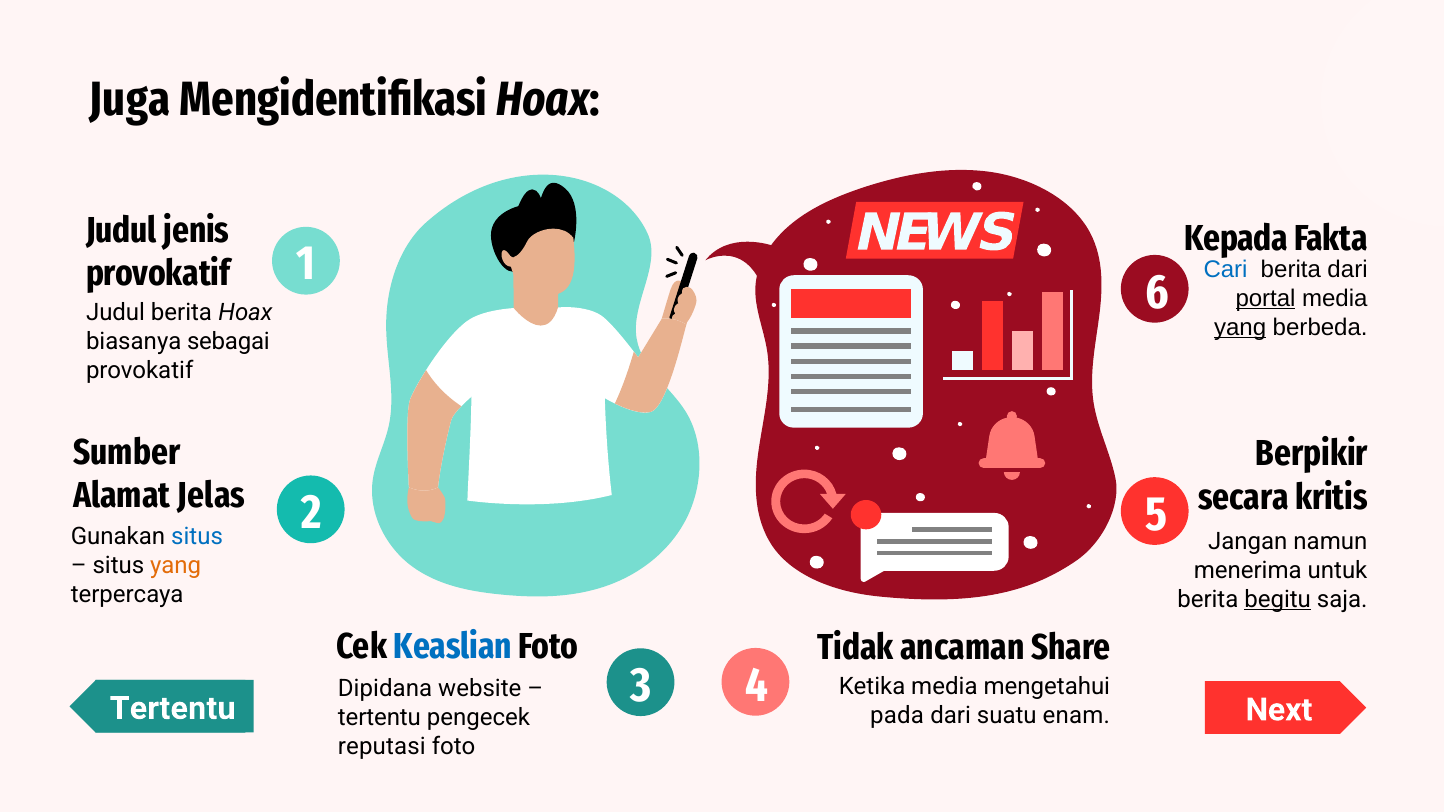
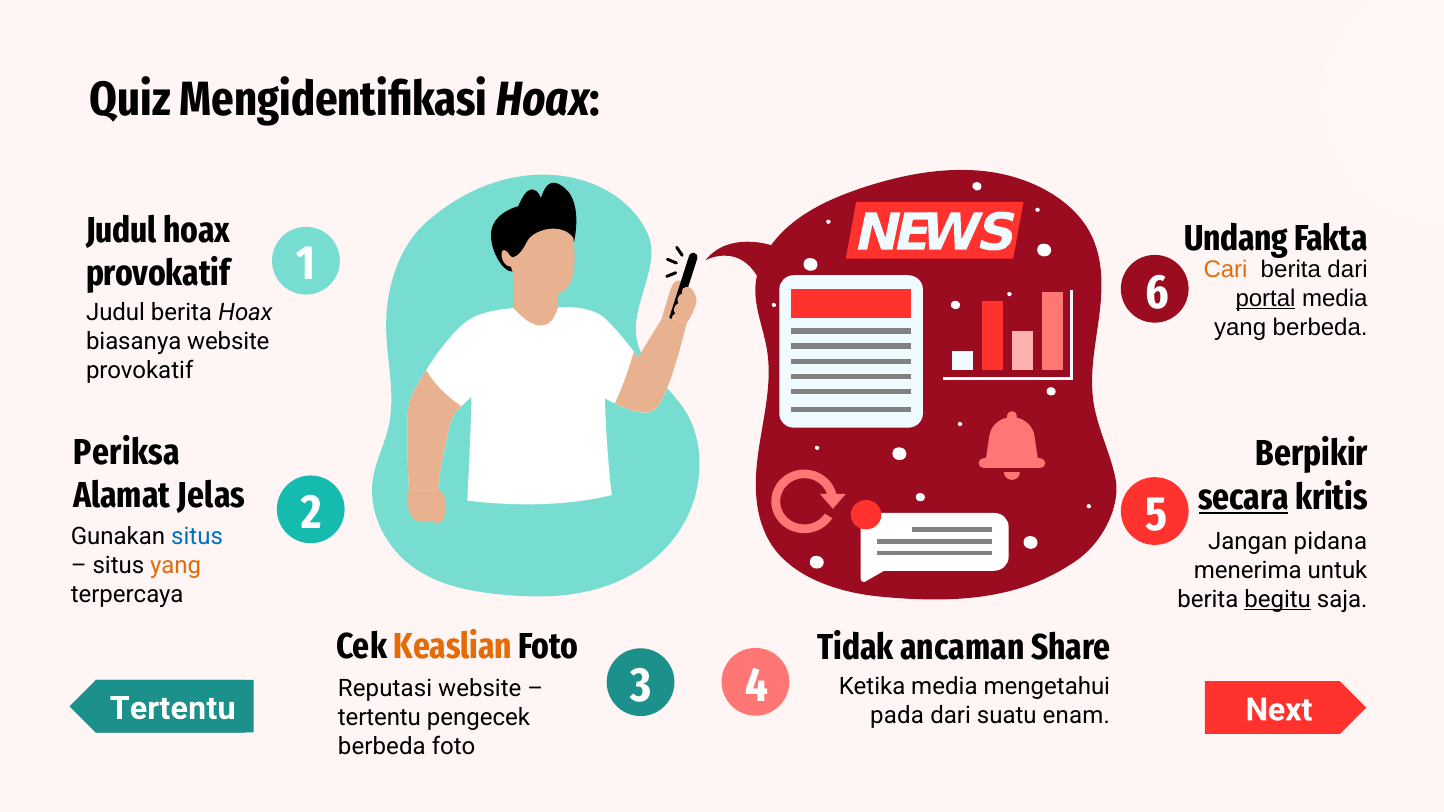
Juga: Juga -> Quiz
Judul jenis: jenis -> hoax
Kepada: Kepada -> Undang
Cari colour: blue -> orange
yang at (1240, 327) underline: present -> none
biasanya sebagai: sebagai -> website
Sumber: Sumber -> Periksa
secara underline: none -> present
namun: namun -> pidana
Keaslian colour: blue -> orange
Dipidana: Dipidana -> Reputasi
reputasi at (382, 747): reputasi -> berbeda
